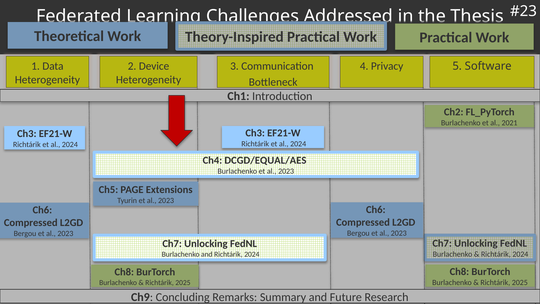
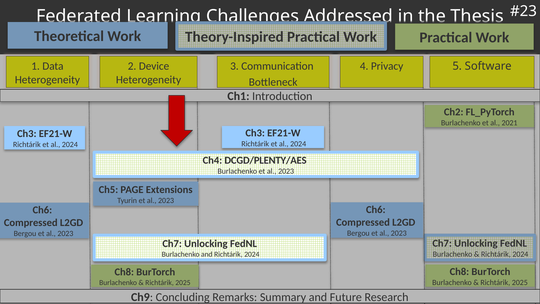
DCGD/EQUAL/AES: DCGD/EQUAL/AES -> DCGD/PLENTY/AES
